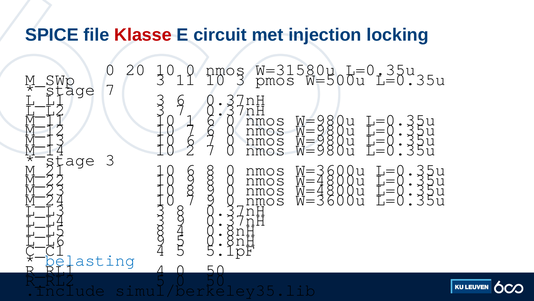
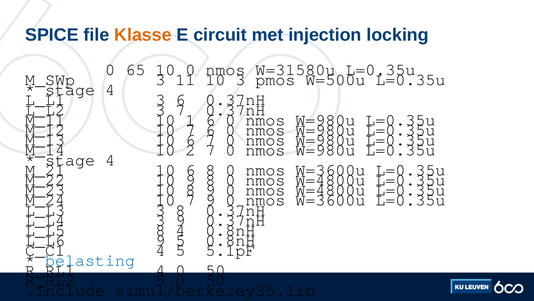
Klasse colour: red -> orange
20: 20 -> 65
7 at (110, 90): 7 -> 4
3 at (110, 160): 3 -> 4
